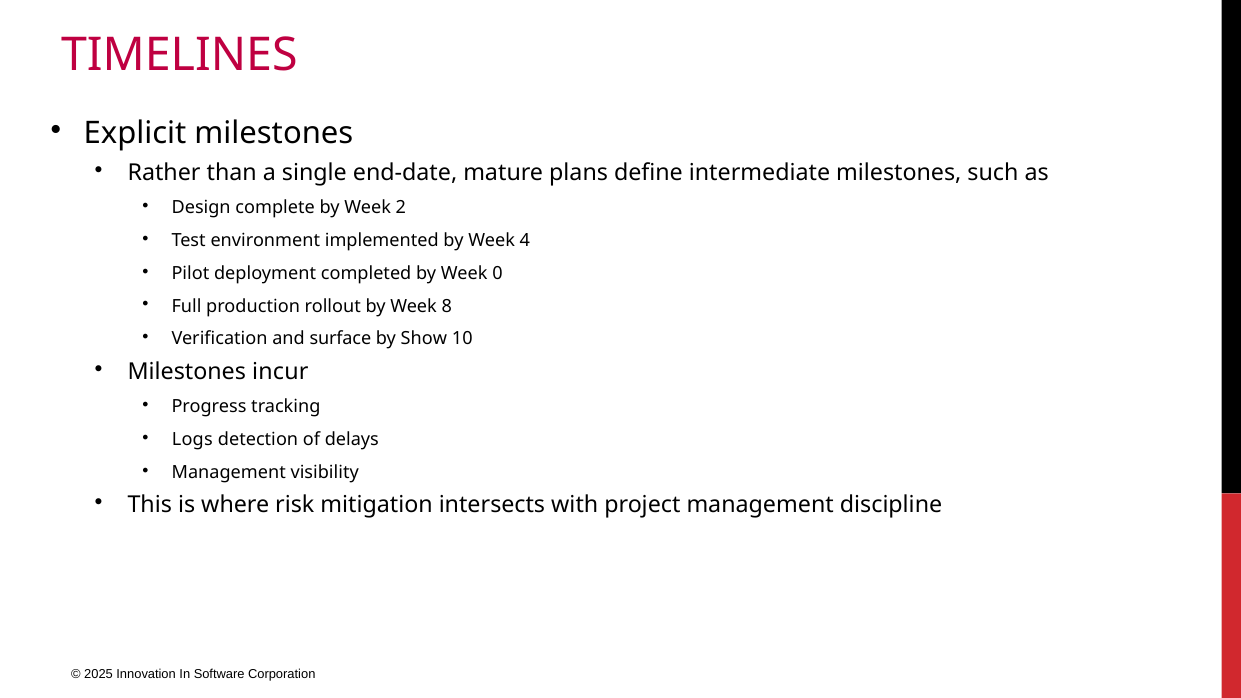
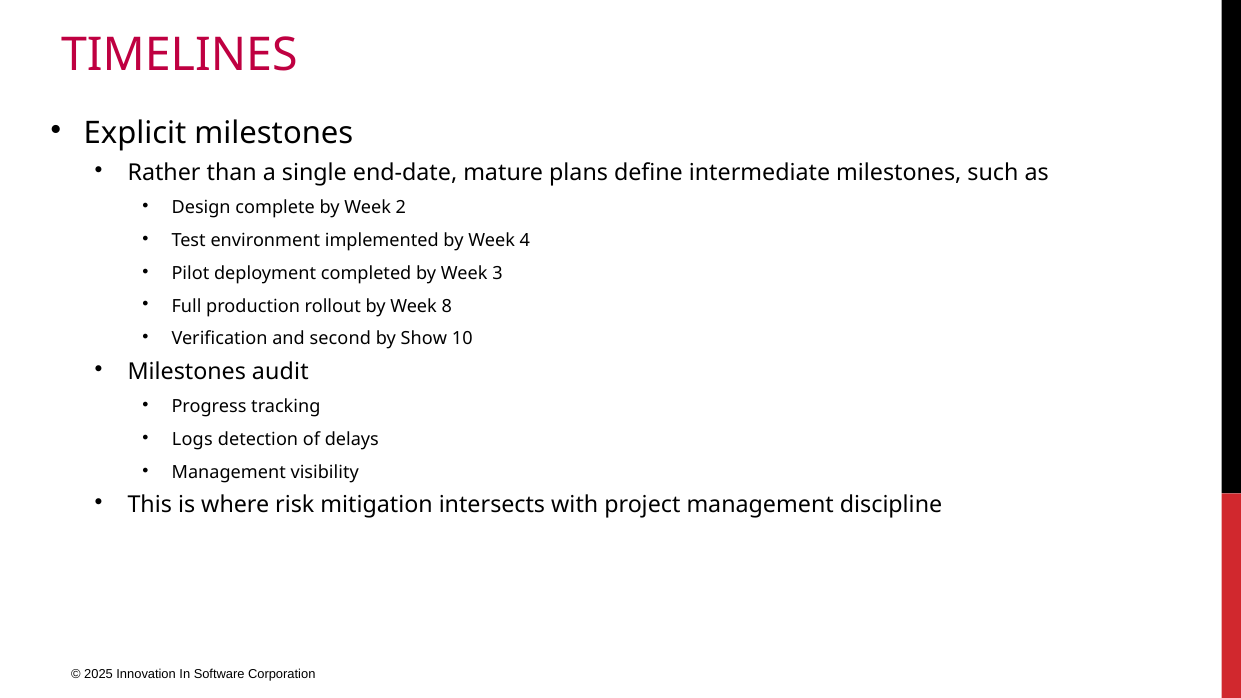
0: 0 -> 3
surface: surface -> second
incur: incur -> audit
